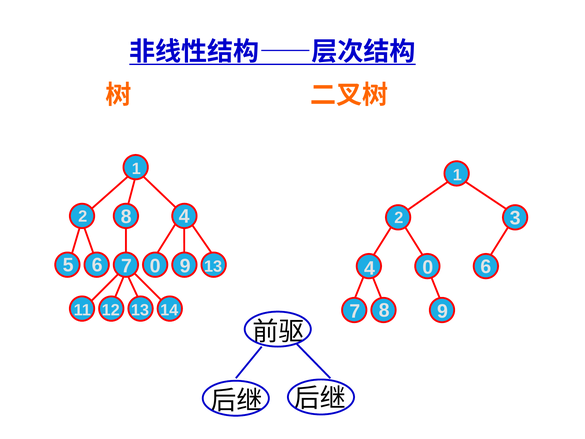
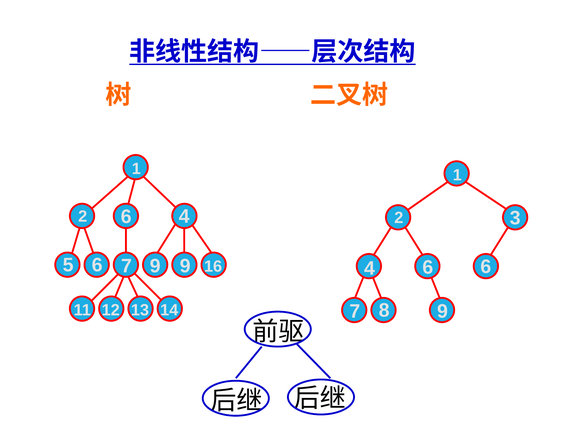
2 8: 8 -> 6
7 0: 0 -> 9
9 13: 13 -> 16
4 0: 0 -> 6
